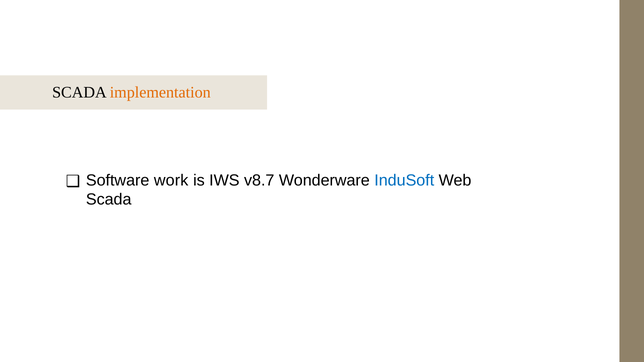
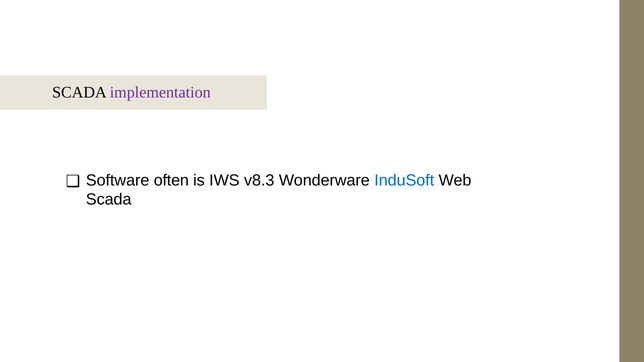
implementation colour: orange -> purple
work: work -> often
v8.7: v8.7 -> v8.3
